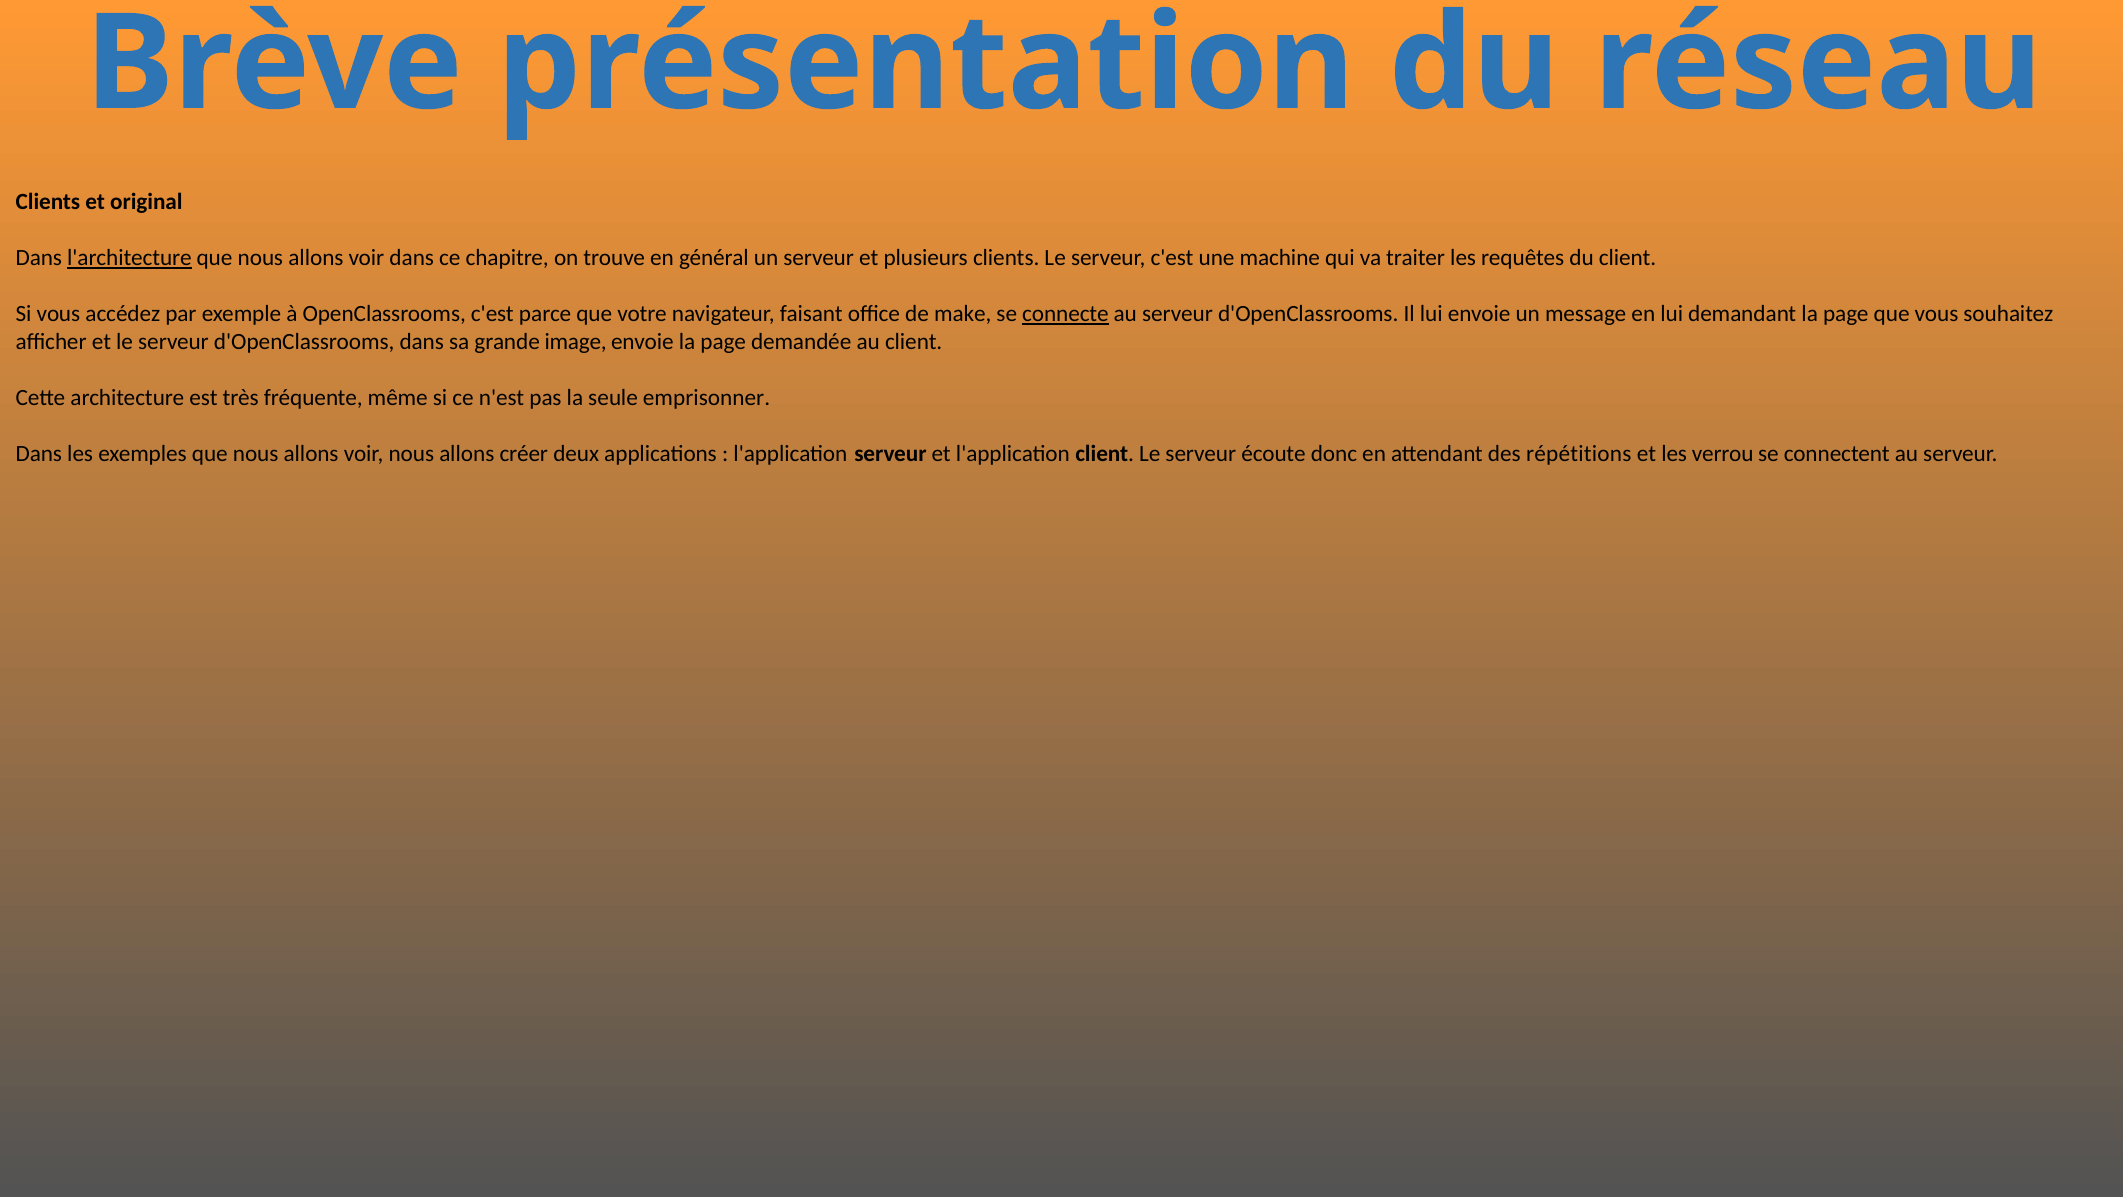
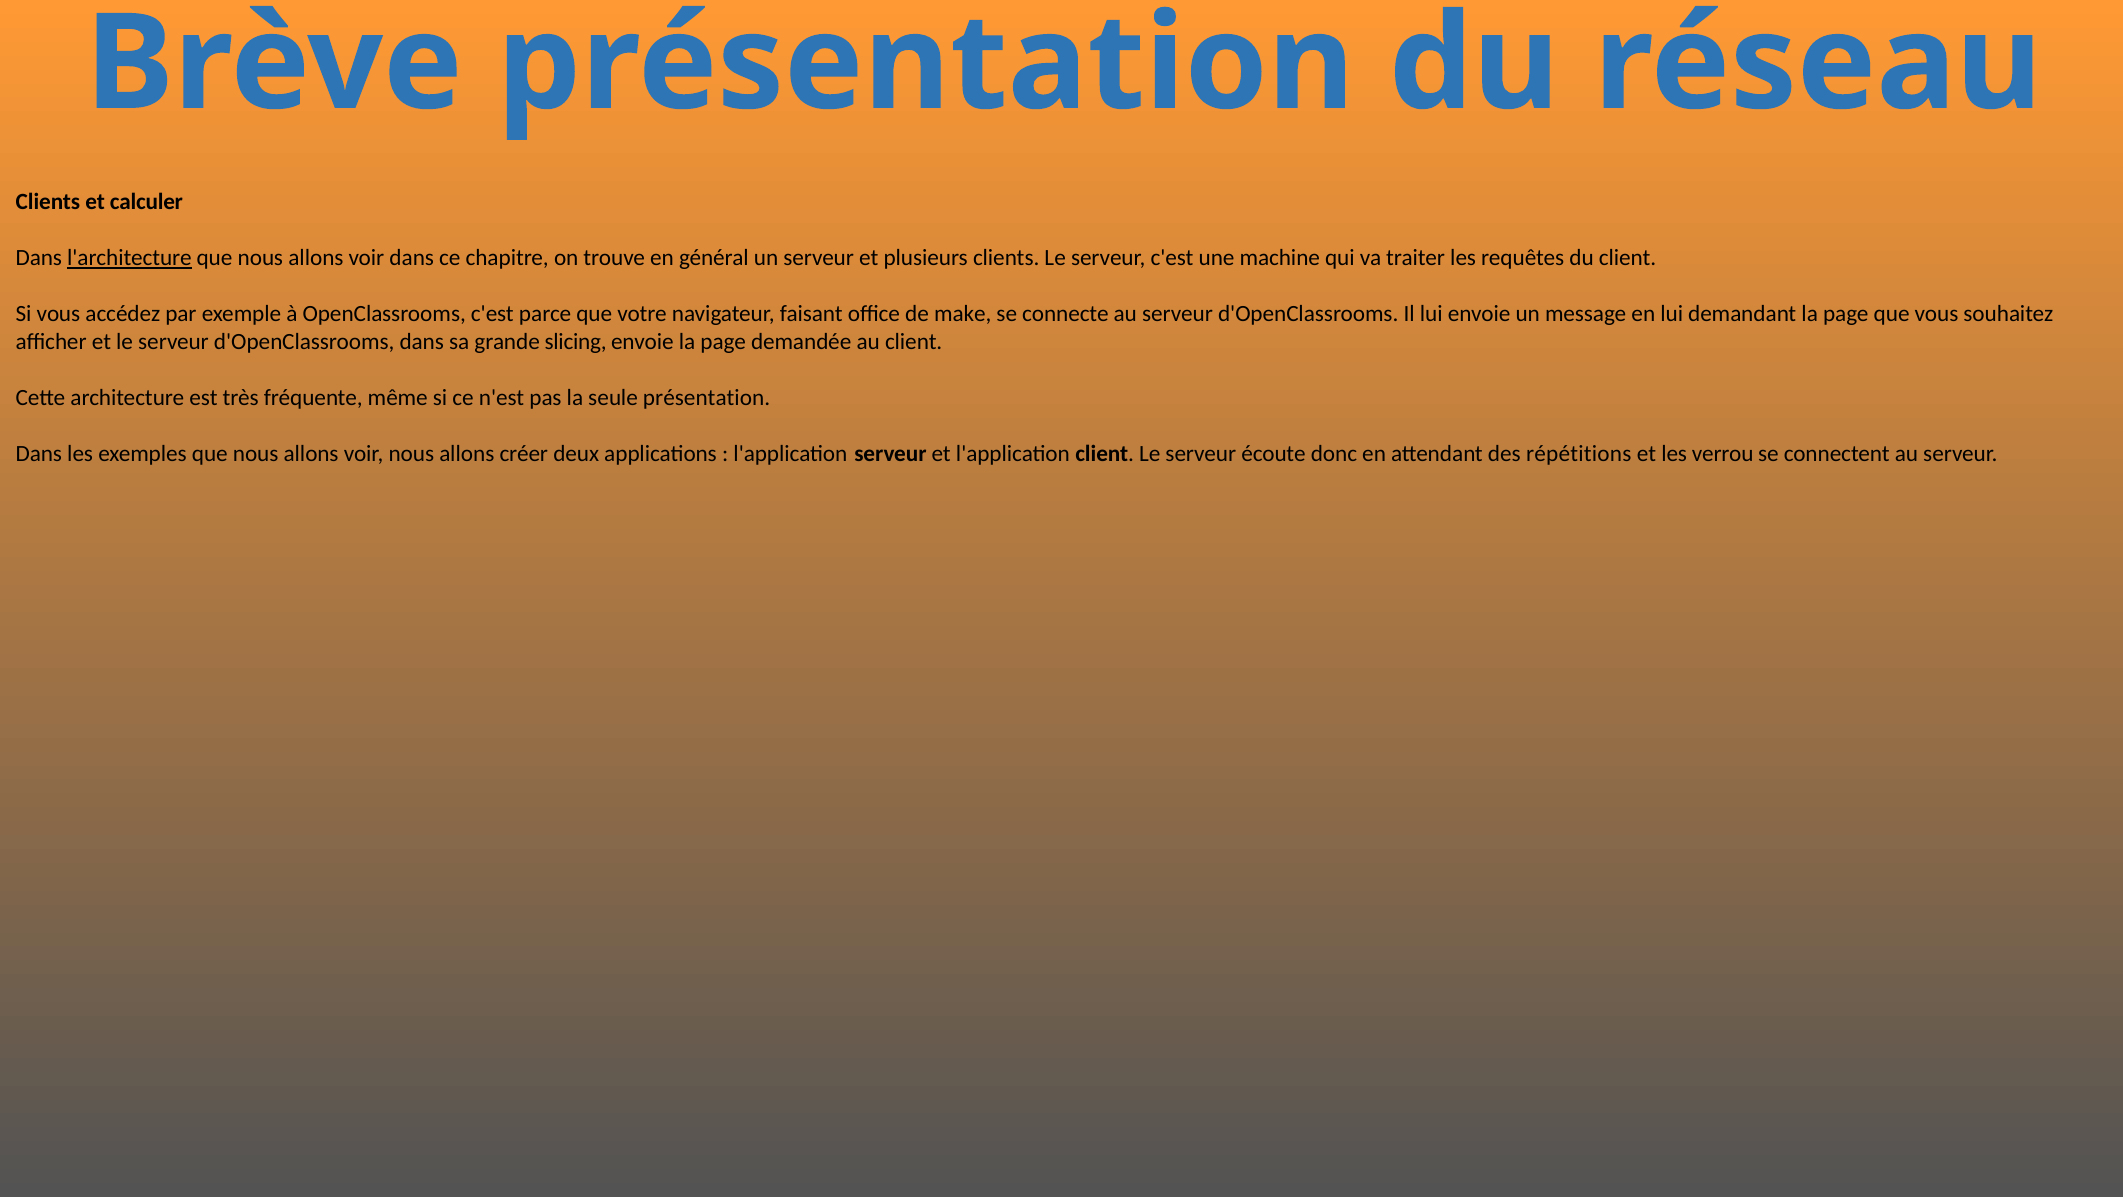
original: original -> calculer
connecte underline: present -> none
image: image -> slicing
seule emprisonner: emprisonner -> présentation
